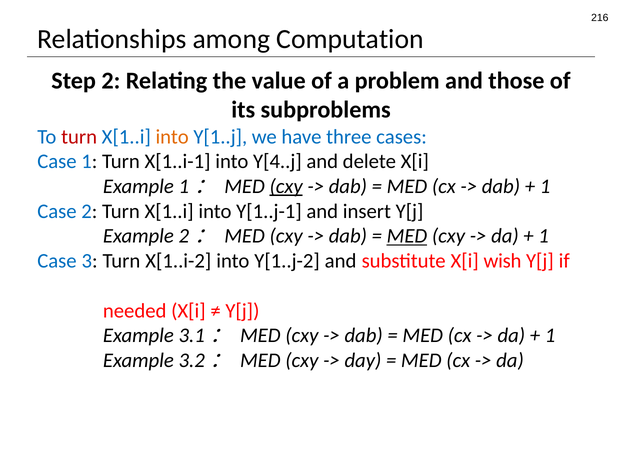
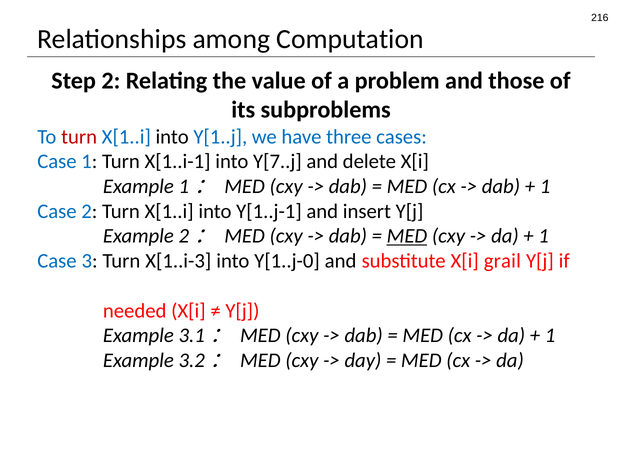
into at (172, 137) colour: orange -> black
Y[4..j: Y[4..j -> Y[7..j
cxy at (286, 187) underline: present -> none
X[1..i-2: X[1..i-2 -> X[1..i-3
Y[1..j-2: Y[1..j-2 -> Y[1..j-0
wish: wish -> grail
